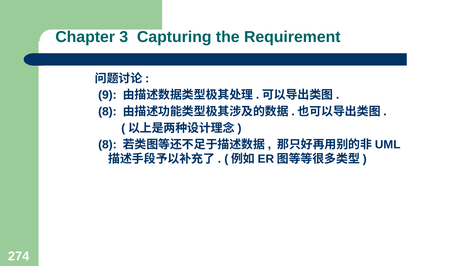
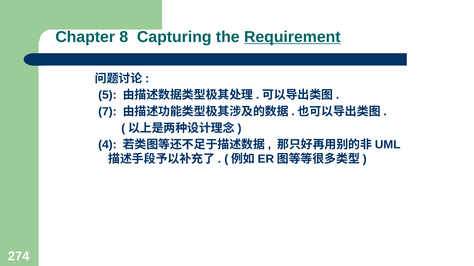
3: 3 -> 8
Requirement underline: none -> present
9: 9 -> 5
8 at (107, 112): 8 -> 7
8 at (107, 145): 8 -> 4
